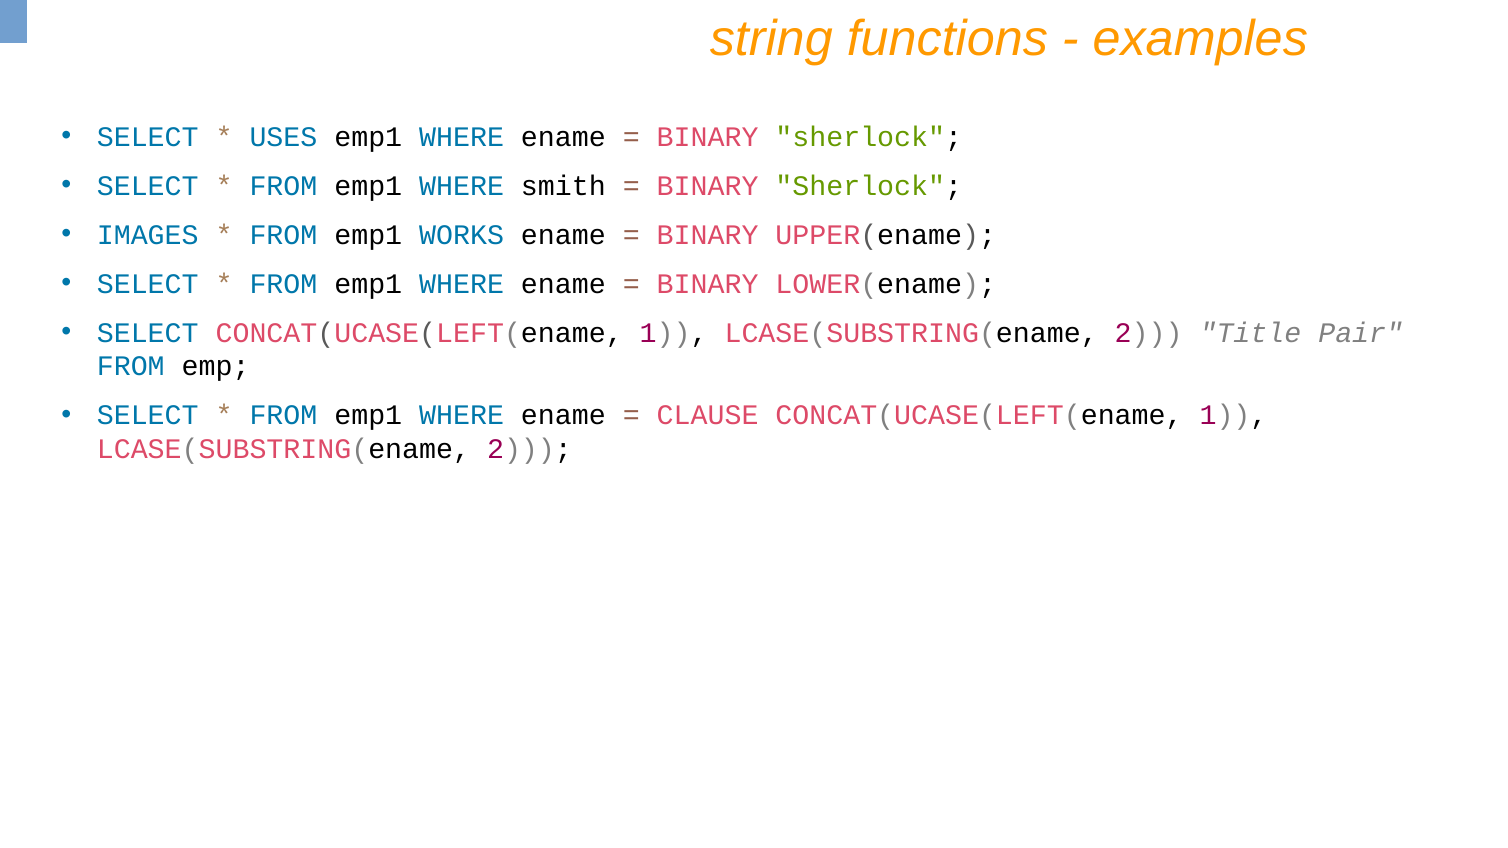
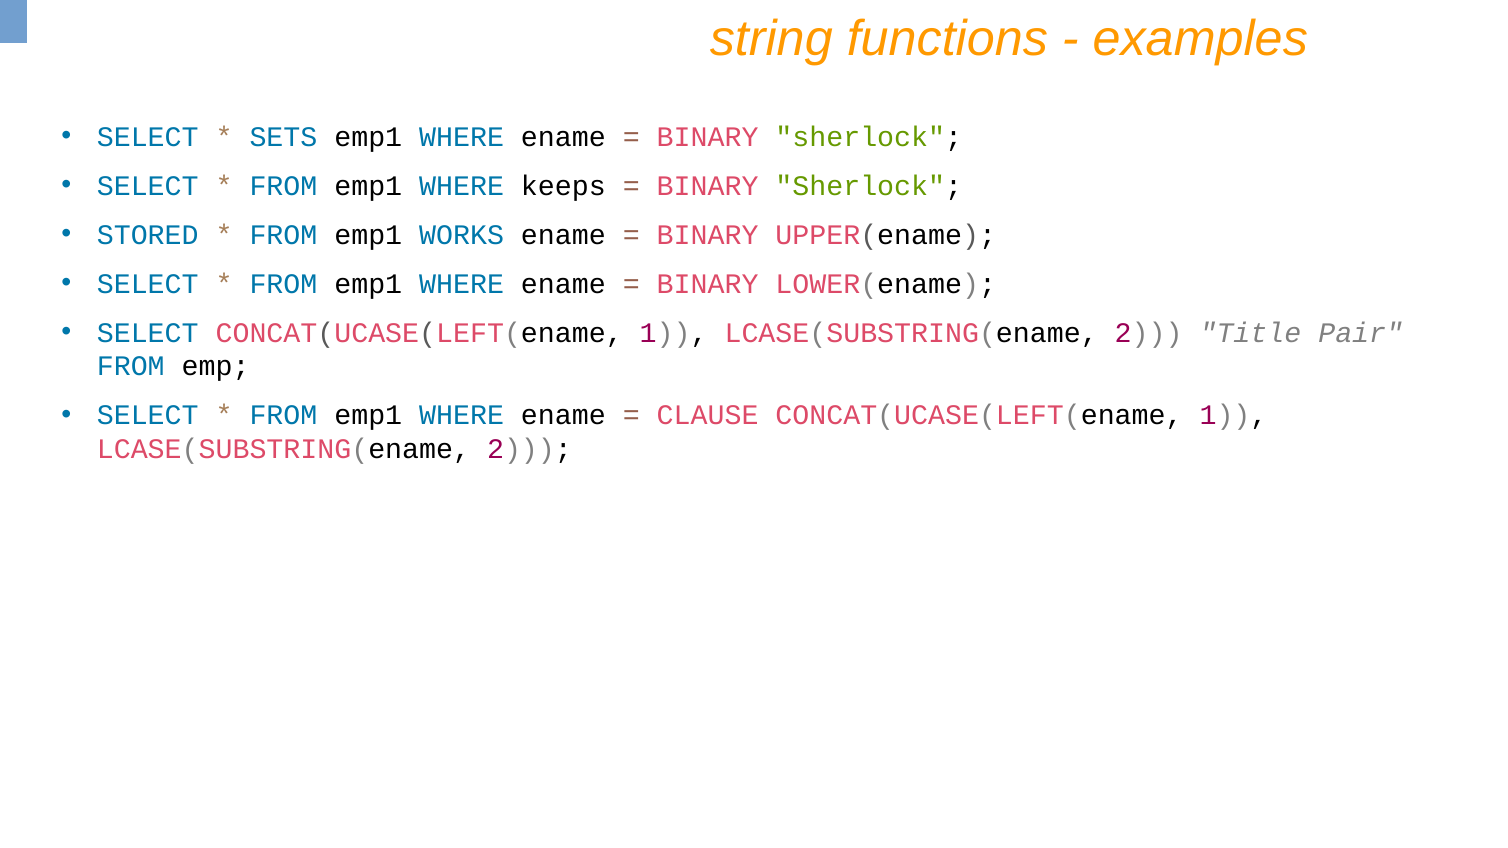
USES: USES -> SETS
smith: smith -> keeps
IMAGES: IMAGES -> STORED
